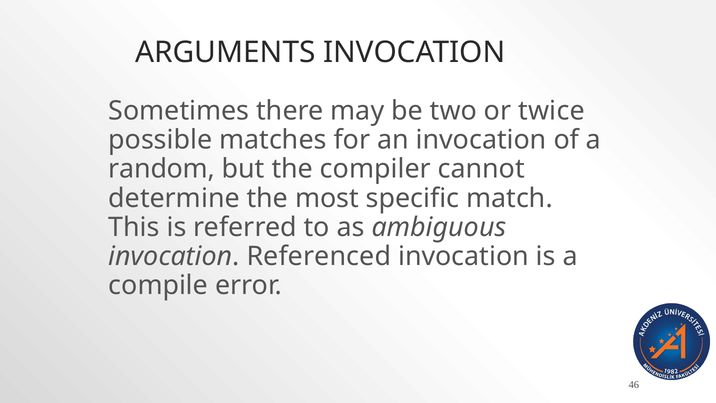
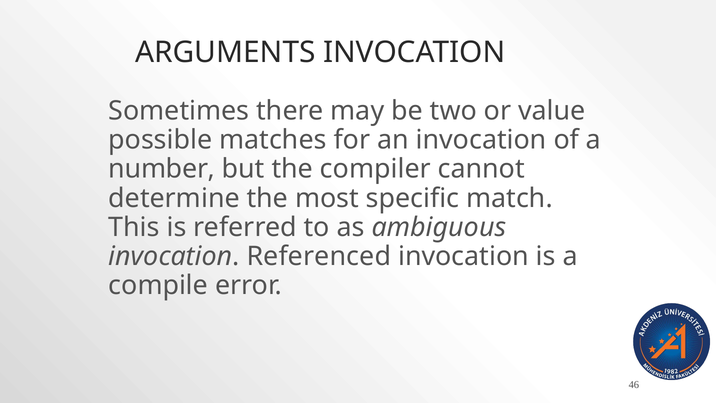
twice: twice -> value
random: random -> number
